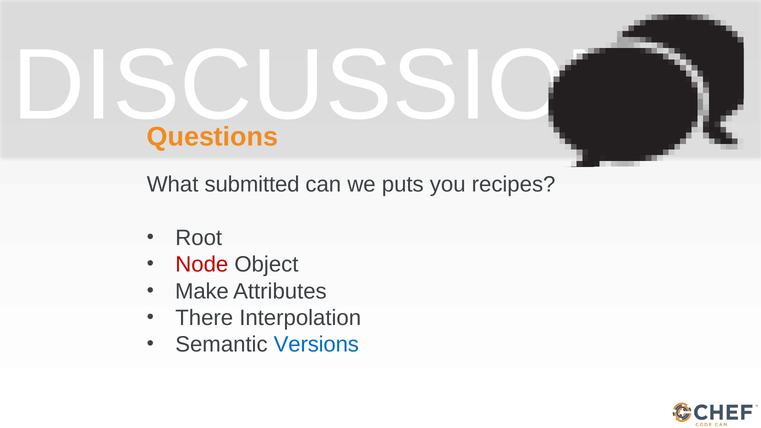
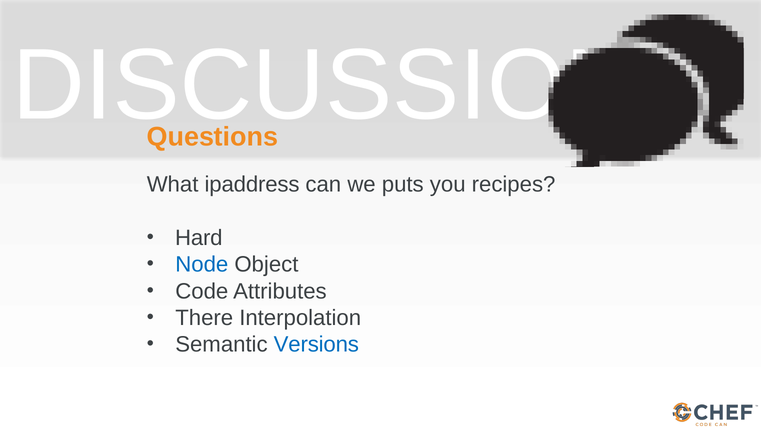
submitted: submitted -> ipaddress
Root: Root -> Hard
Node colour: red -> blue
Make: Make -> Code
